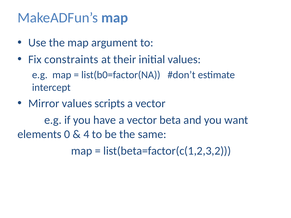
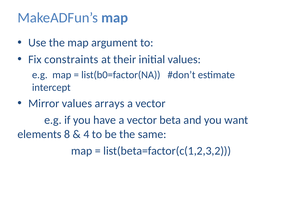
scripts: scripts -> arrays
0: 0 -> 8
